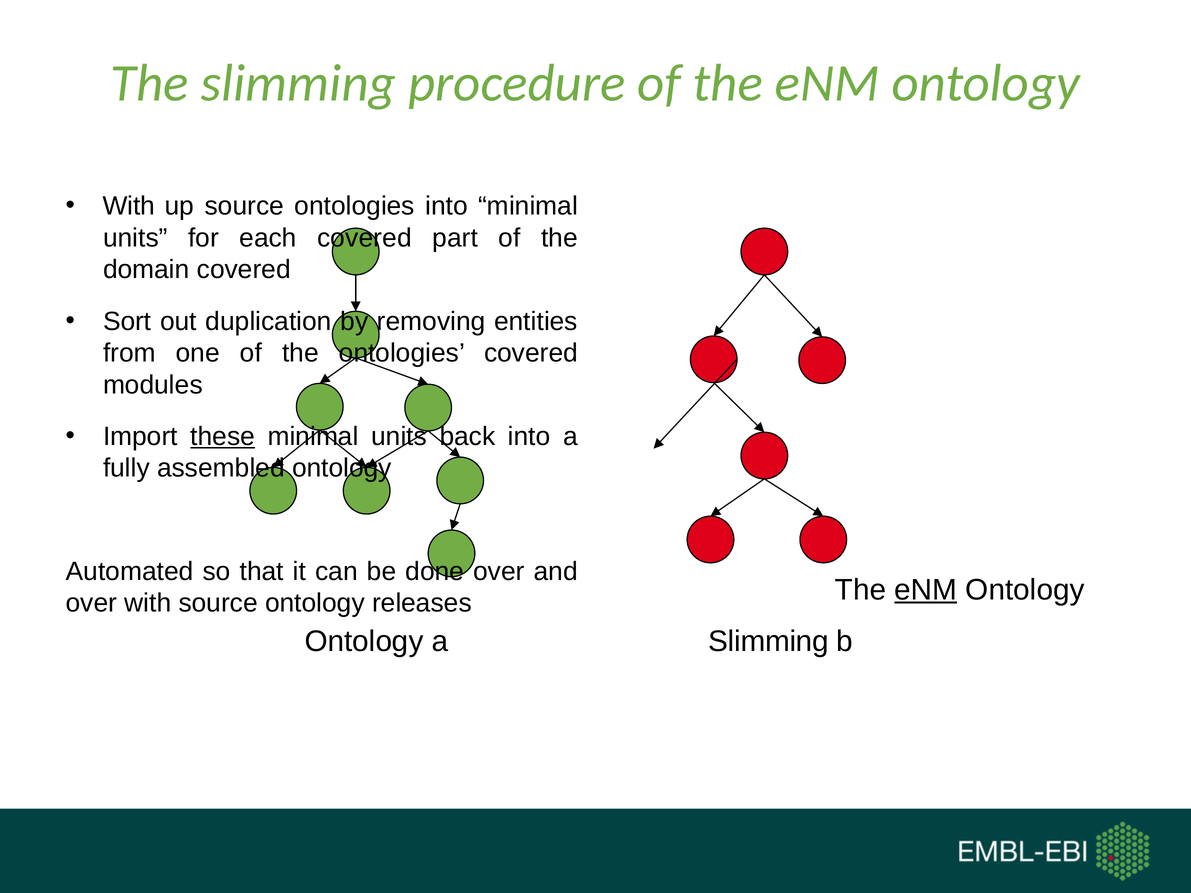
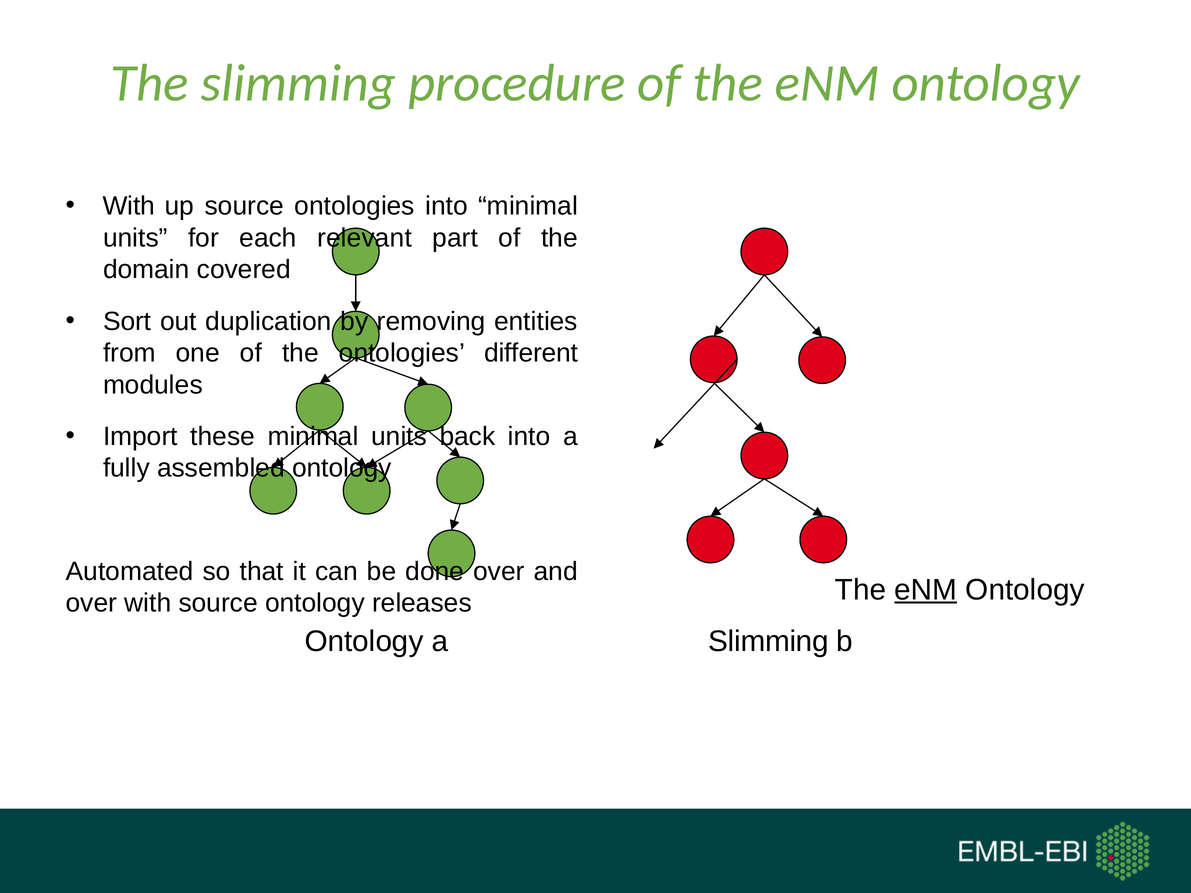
each covered: covered -> relevant
ontologies covered: covered -> different
these underline: present -> none
